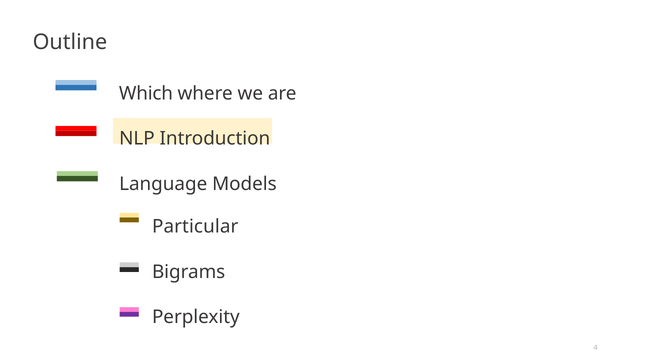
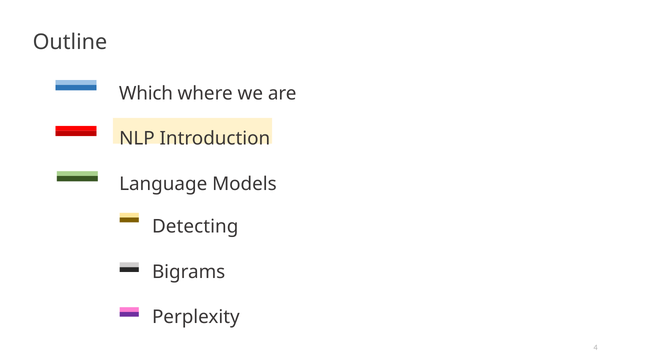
Particular: Particular -> Detecting
